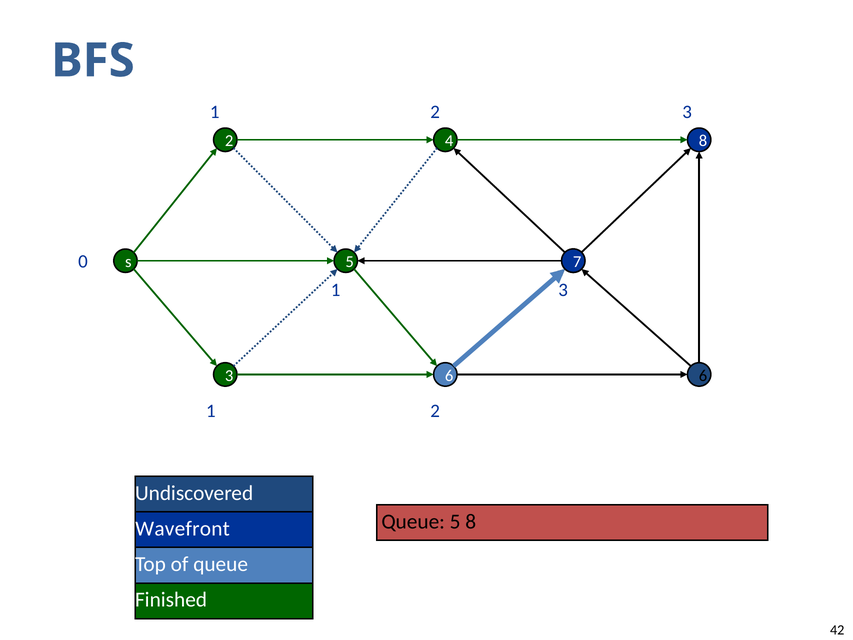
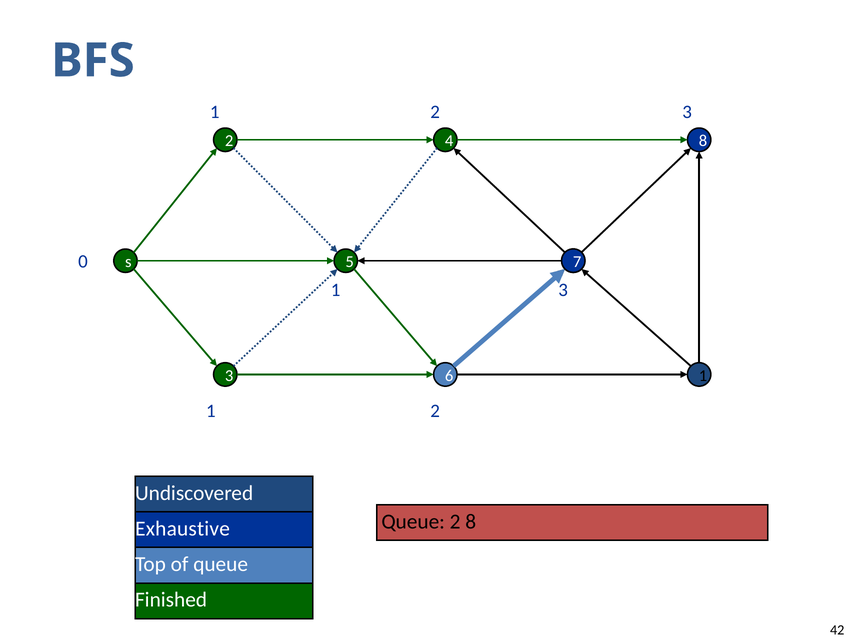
6 6: 6 -> 1
Queue 5: 5 -> 2
Wavefront: Wavefront -> Exhaustive
